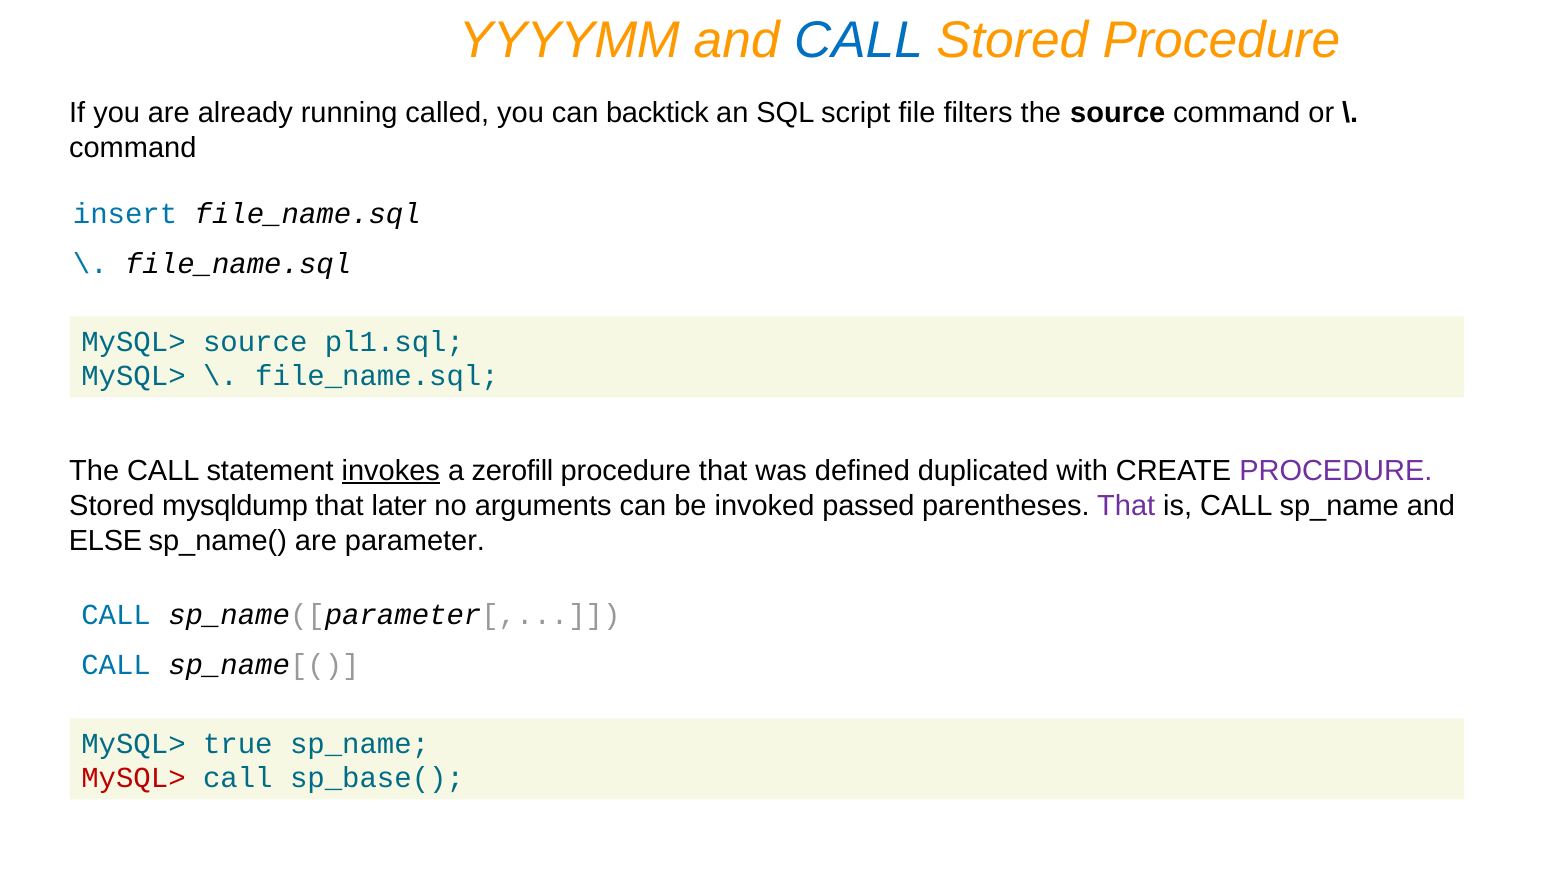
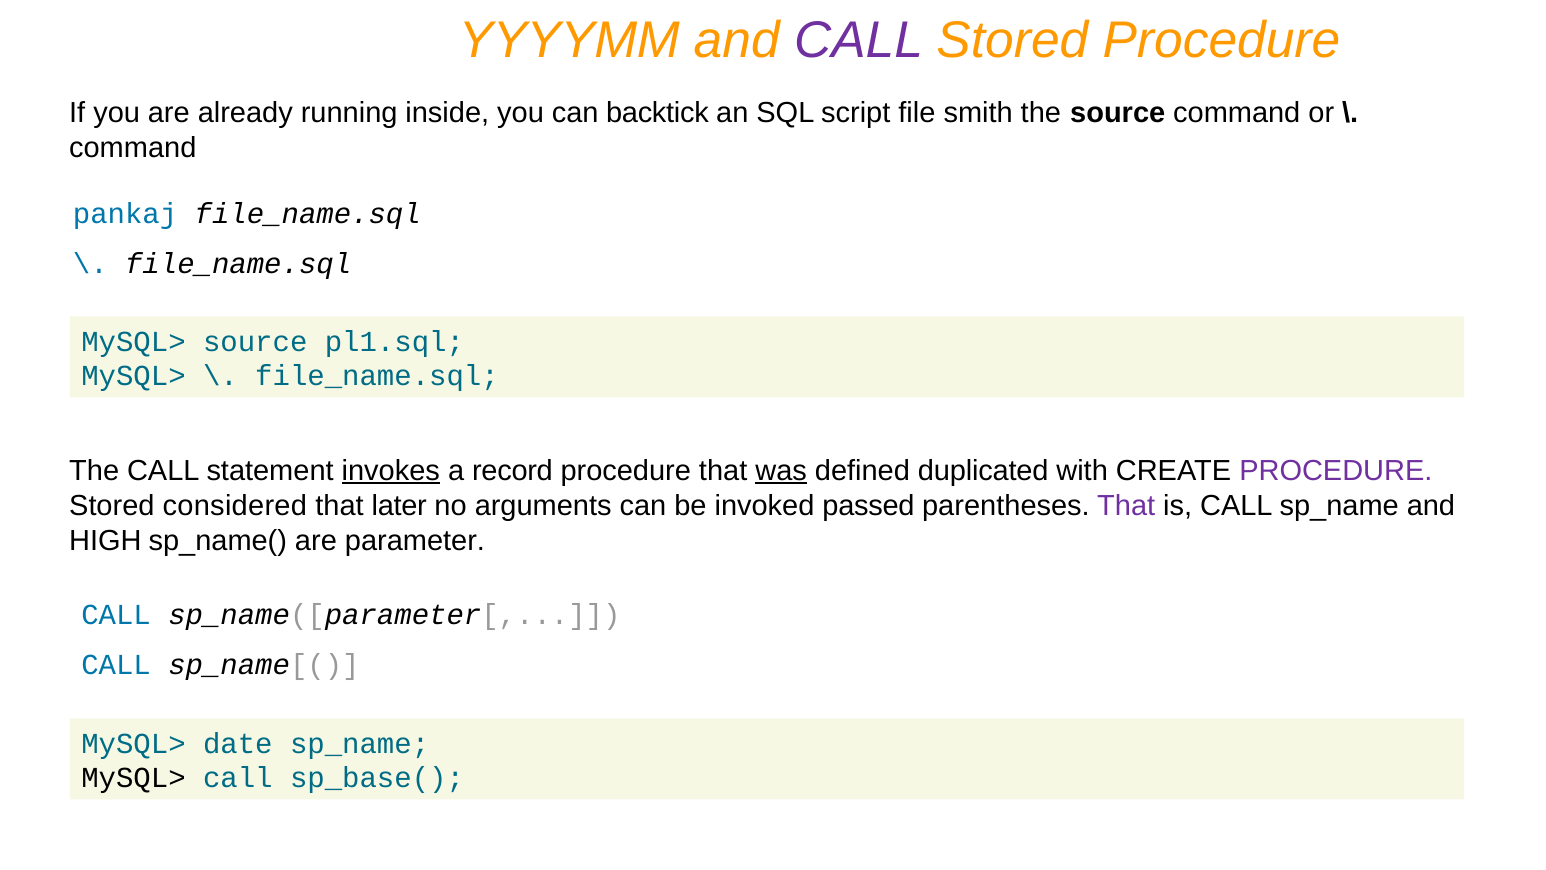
CALL at (859, 40) colour: blue -> purple
called: called -> inside
filters: filters -> smith
insert: insert -> pankaj
zerofill: zerofill -> record
was underline: none -> present
mysqldump: mysqldump -> considered
ELSE: ELSE -> HIGH
true: true -> date
MySQL> at (133, 778) colour: red -> black
